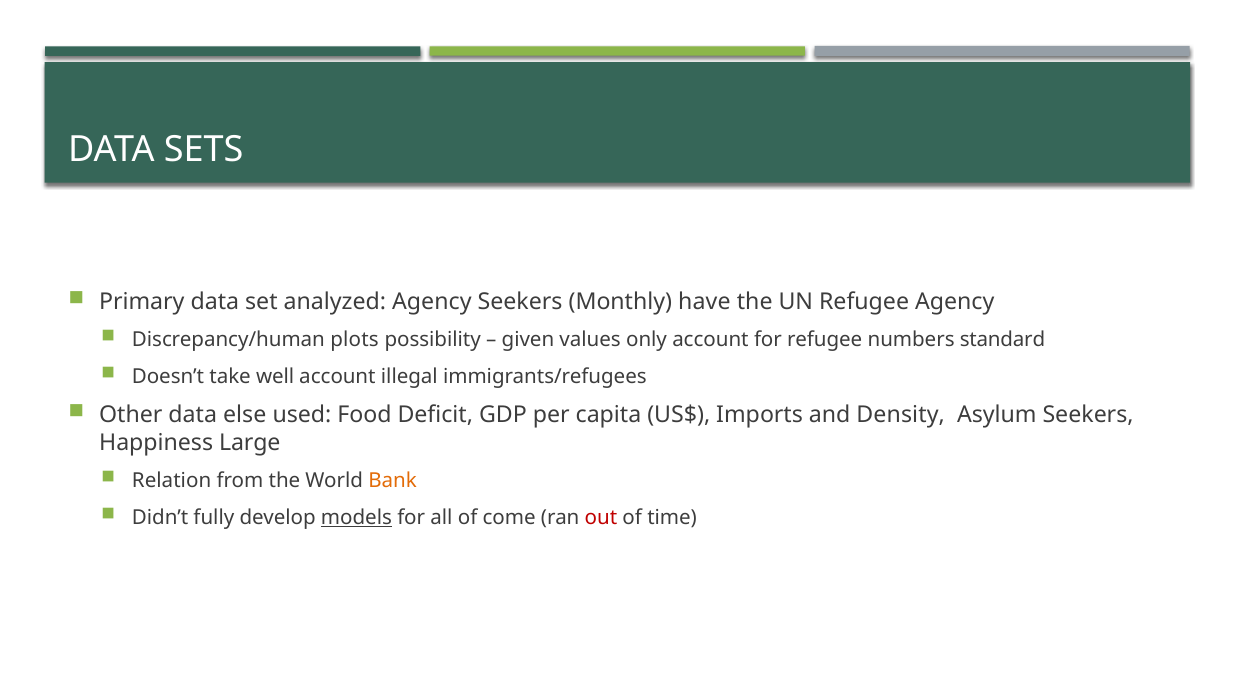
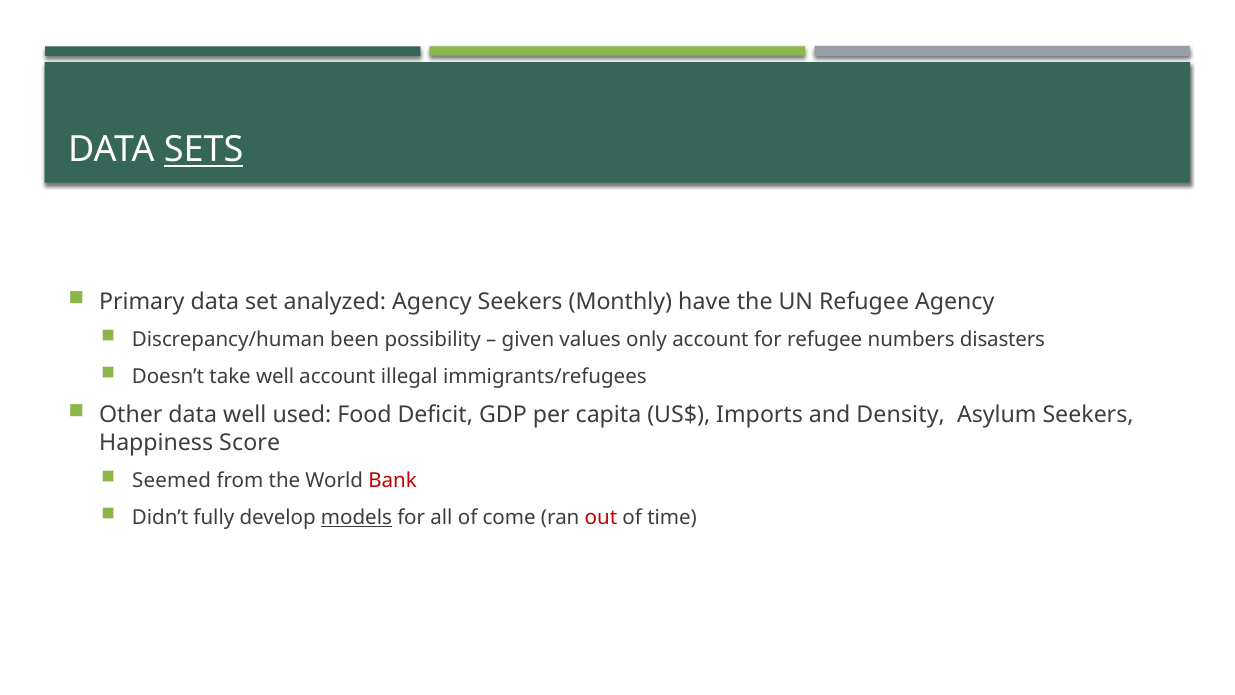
SETS underline: none -> present
plots: plots -> been
standard: standard -> disasters
data else: else -> well
Large: Large -> Score
Relation: Relation -> Seemed
Bank colour: orange -> red
